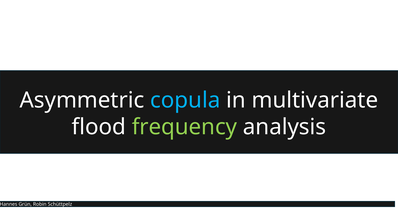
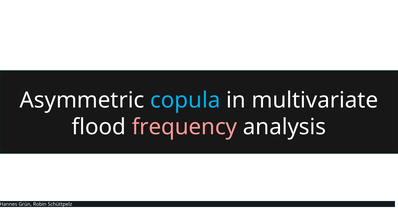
frequency colour: light green -> pink
